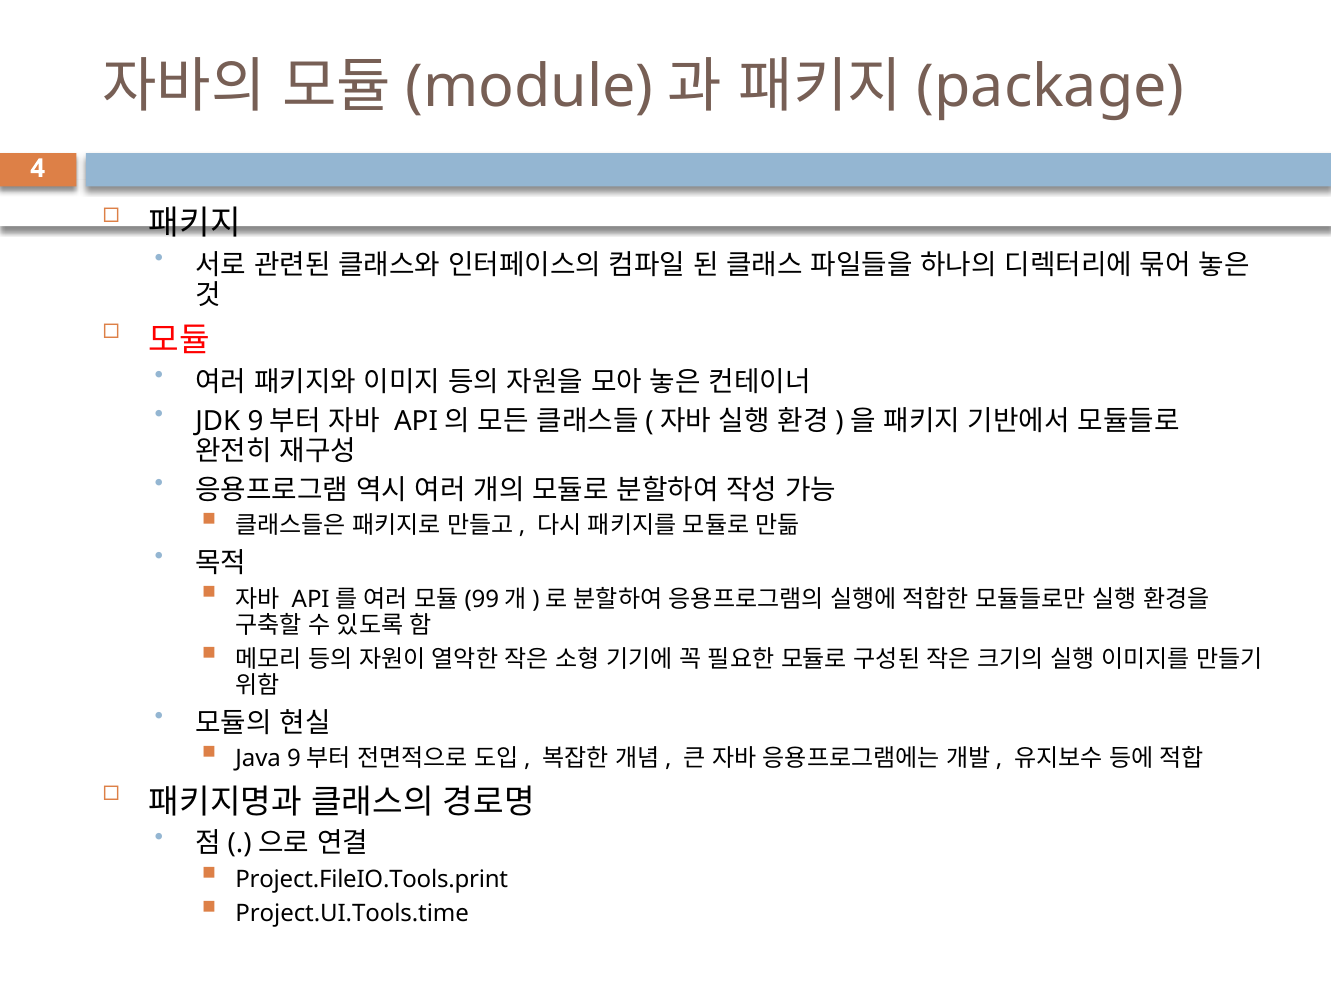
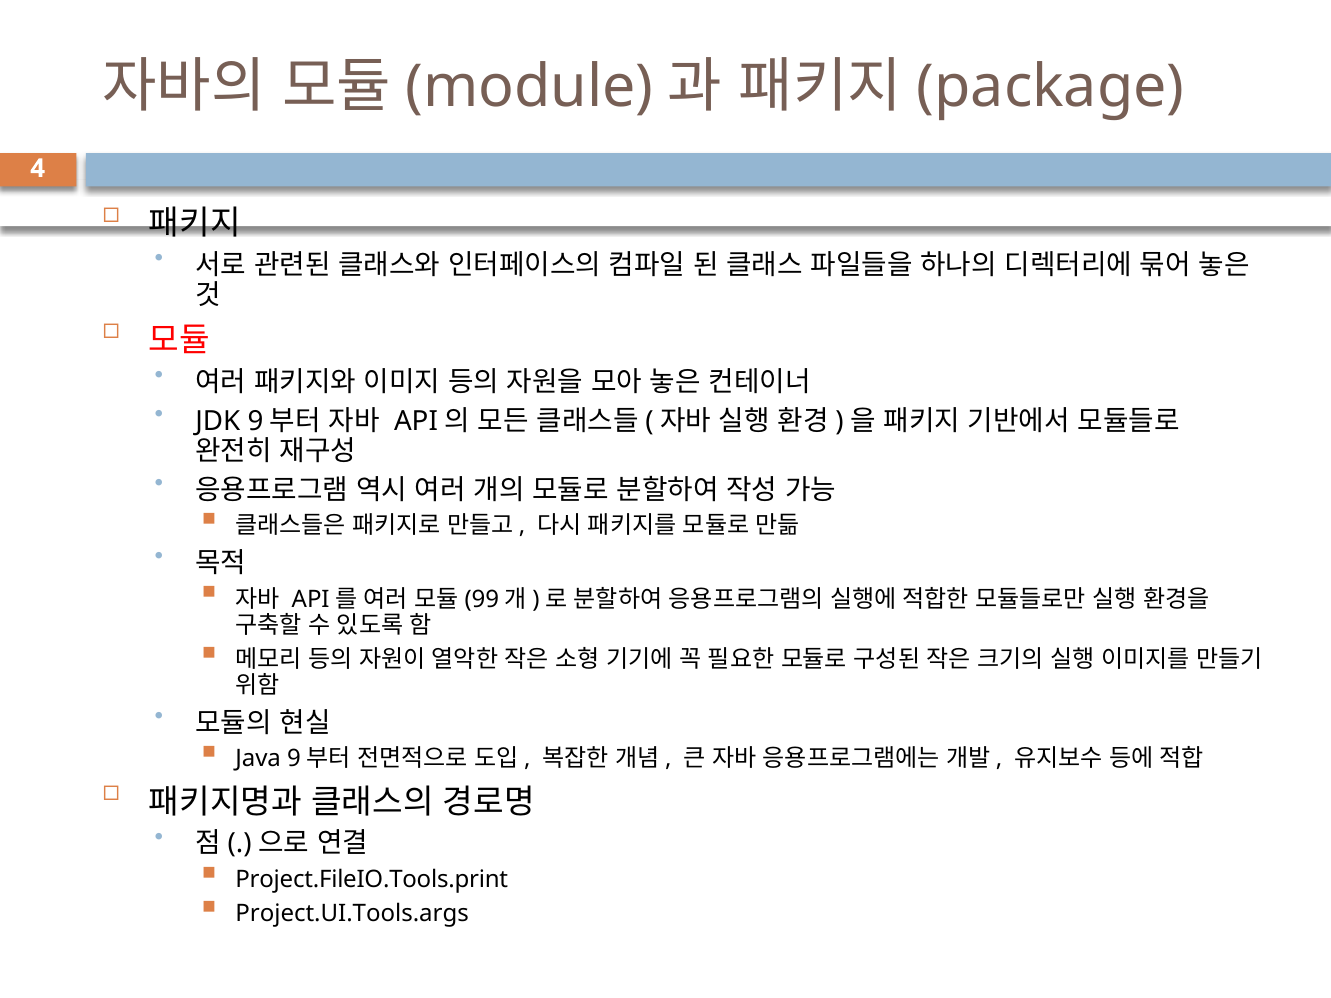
Project.UI.Tools.time: Project.UI.Tools.time -> Project.UI.Tools.args
